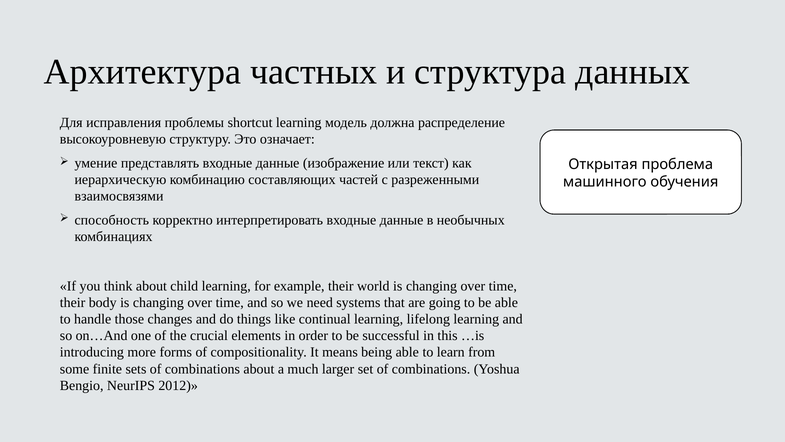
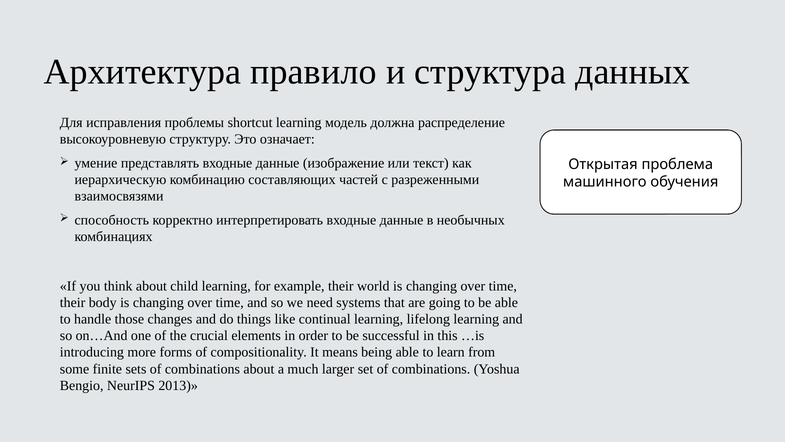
частных: частных -> правило
2012: 2012 -> 2013
